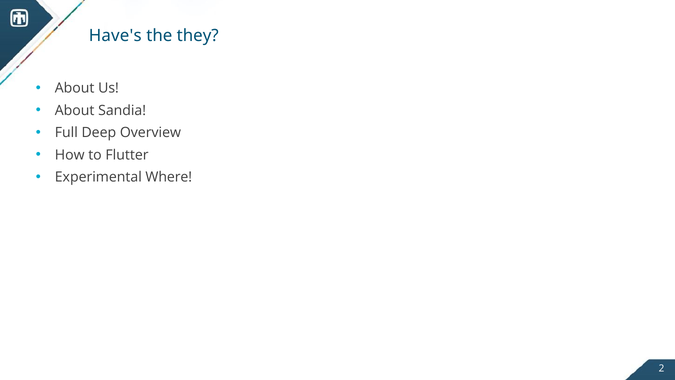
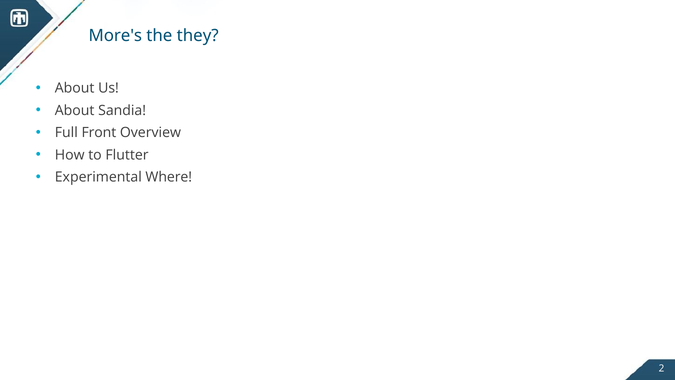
Have's: Have's -> More's
Deep: Deep -> Front
